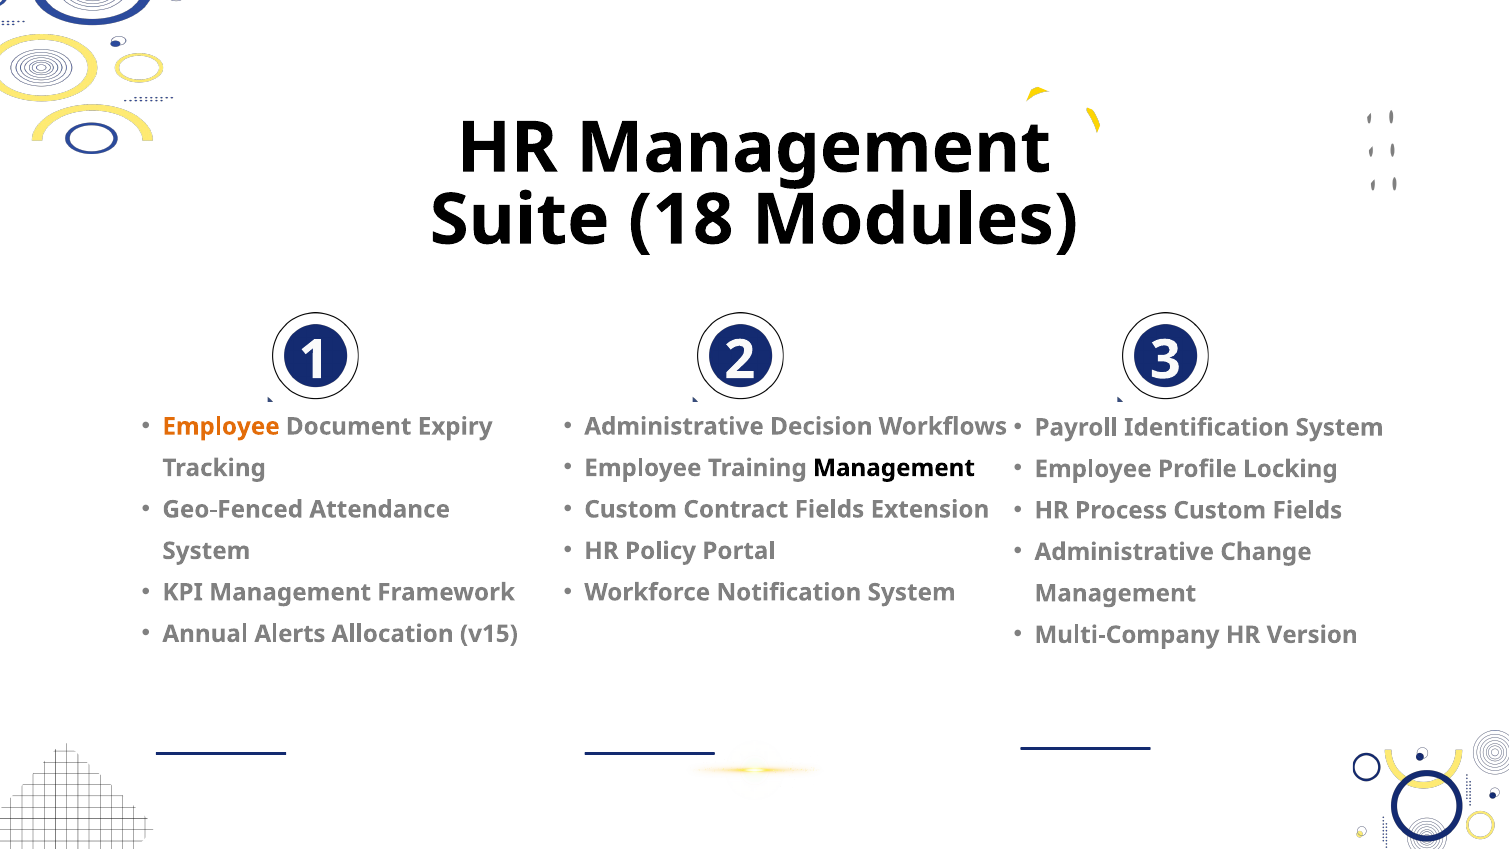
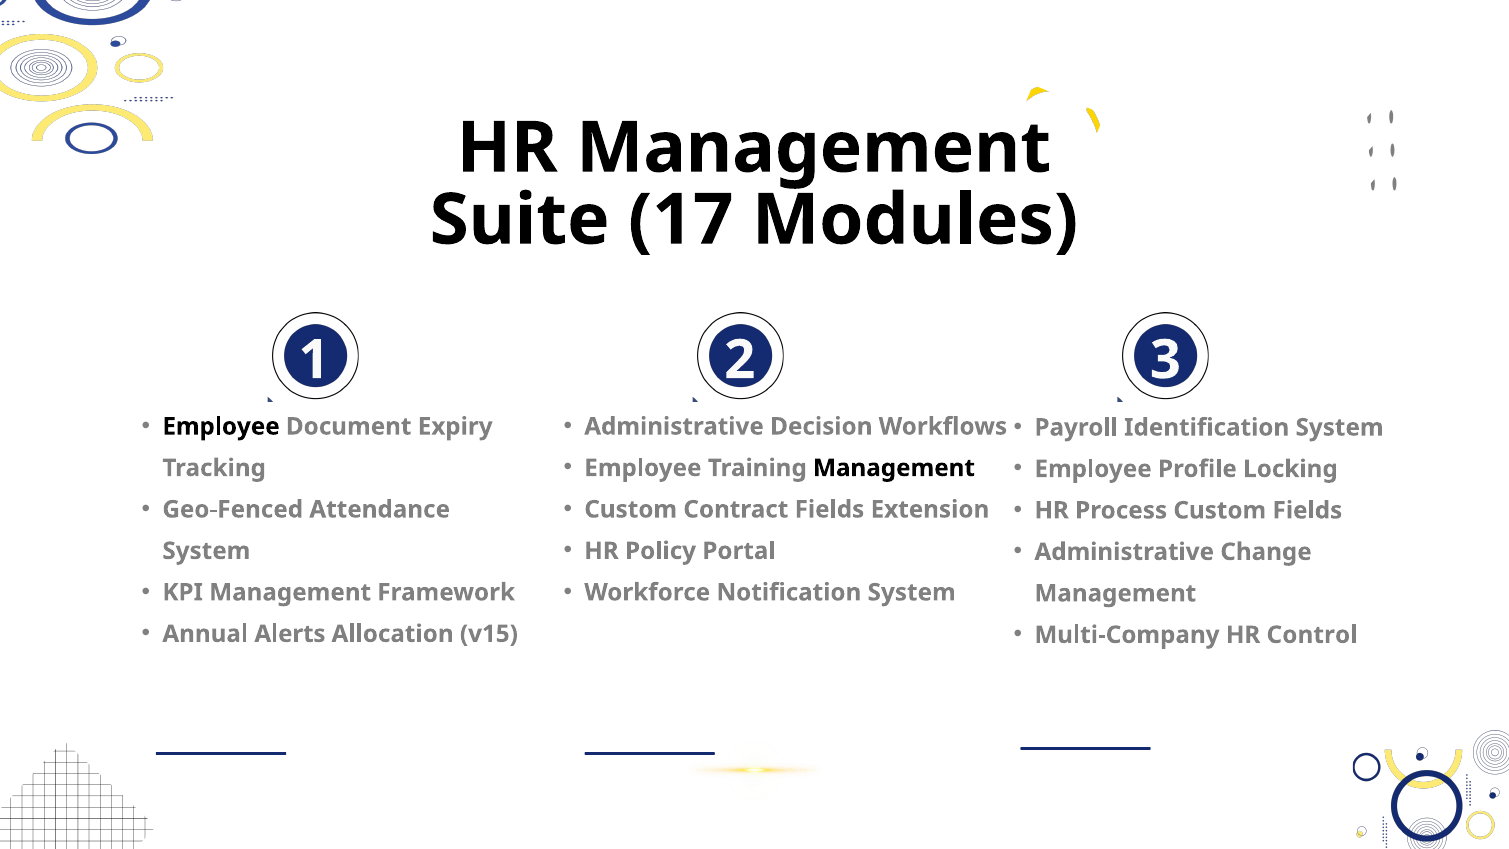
18: 18 -> 17
Employee at (221, 426) colour: orange -> black
Version: Version -> Control
